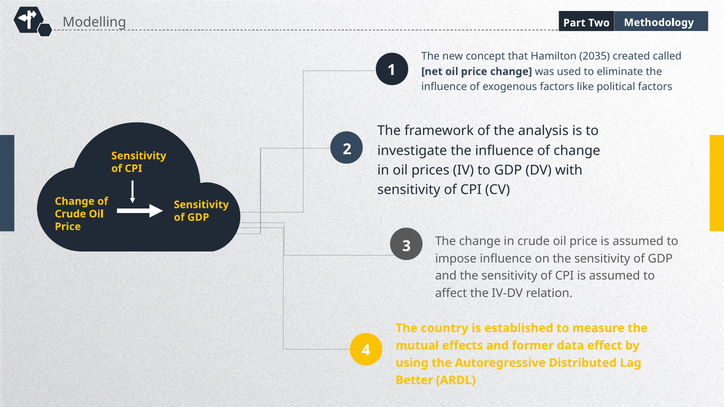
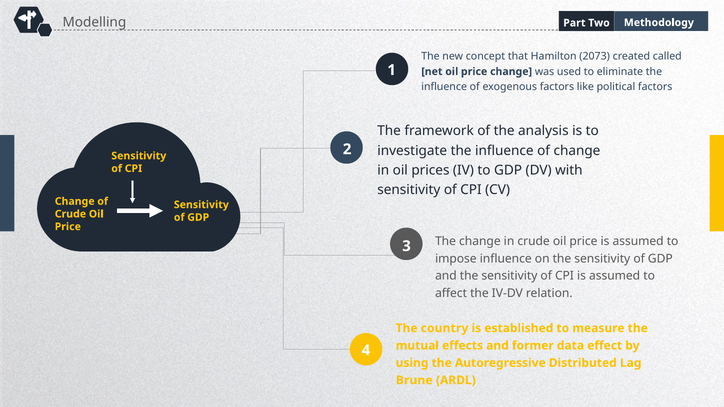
2035: 2035 -> 2073
Better: Better -> Brune
